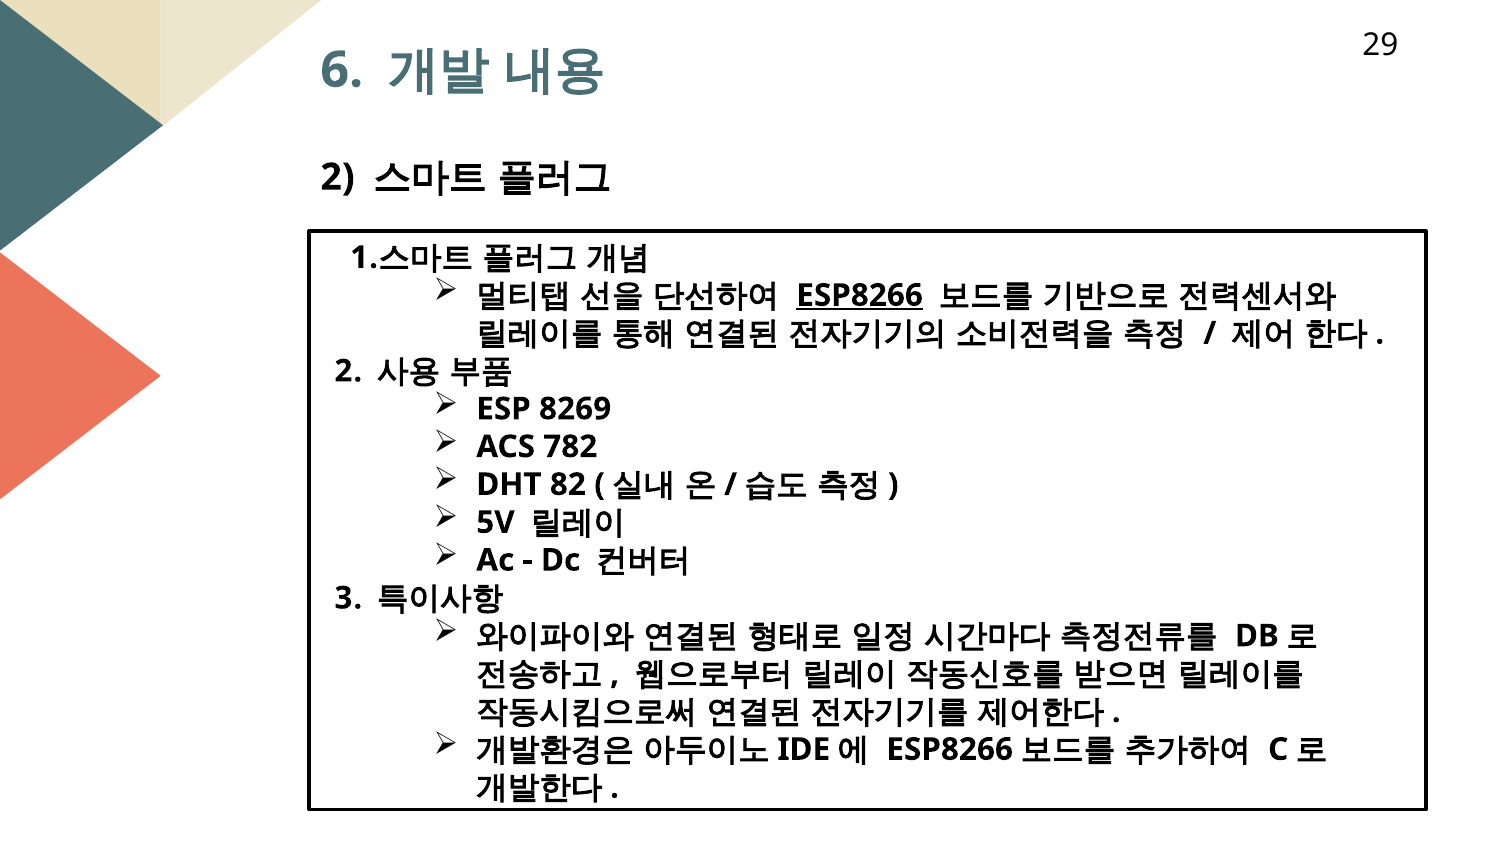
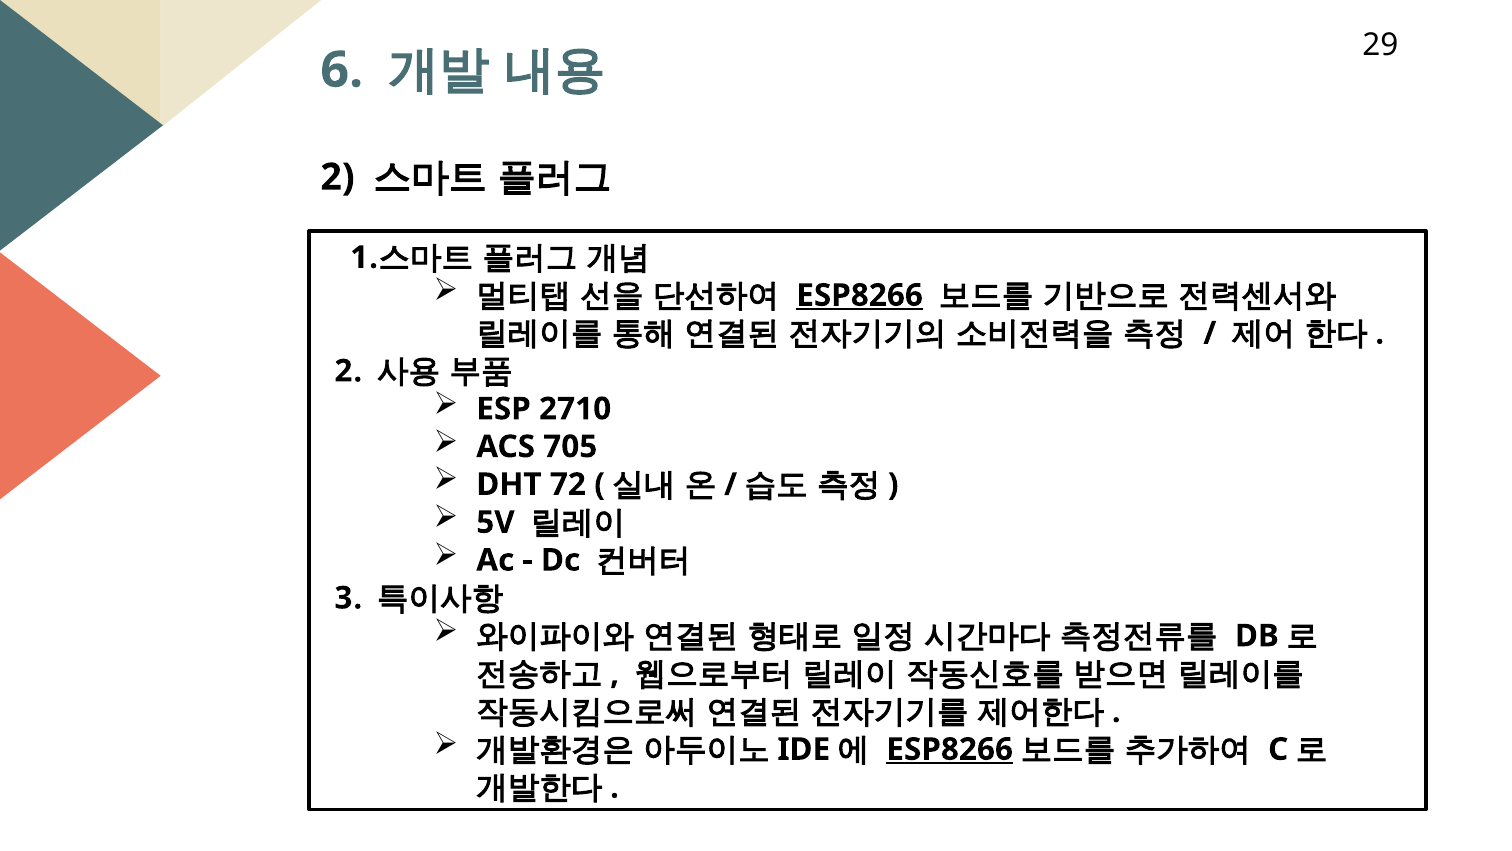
8269: 8269 -> 2710
782: 782 -> 705
82: 82 -> 72
ESP8266 at (950, 749) underline: none -> present
